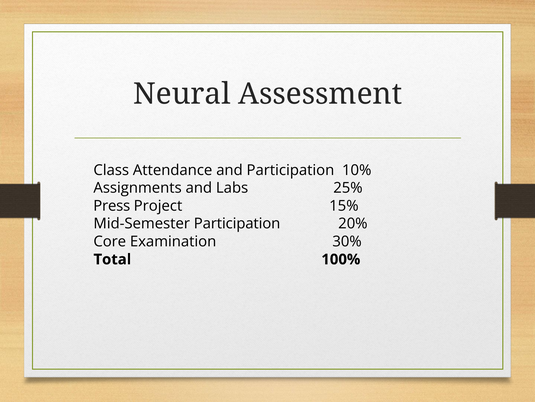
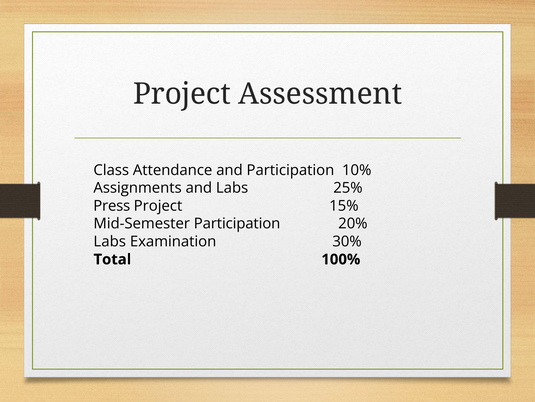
Neural at (182, 94): Neural -> Project
Core at (110, 241): Core -> Labs
